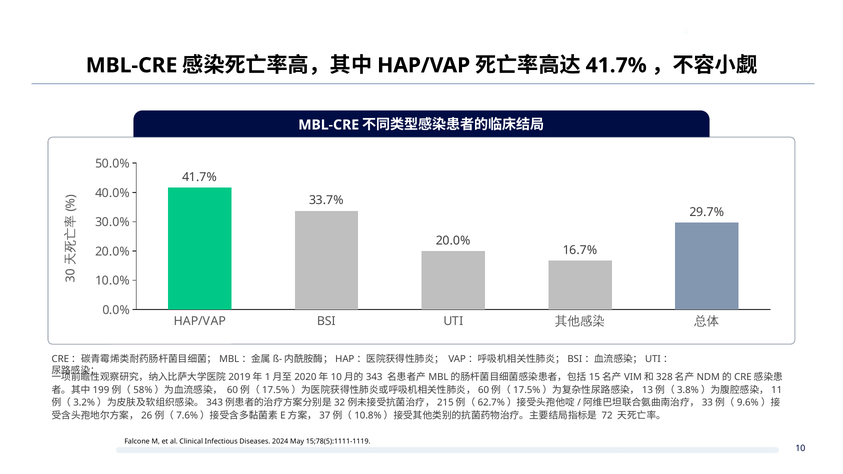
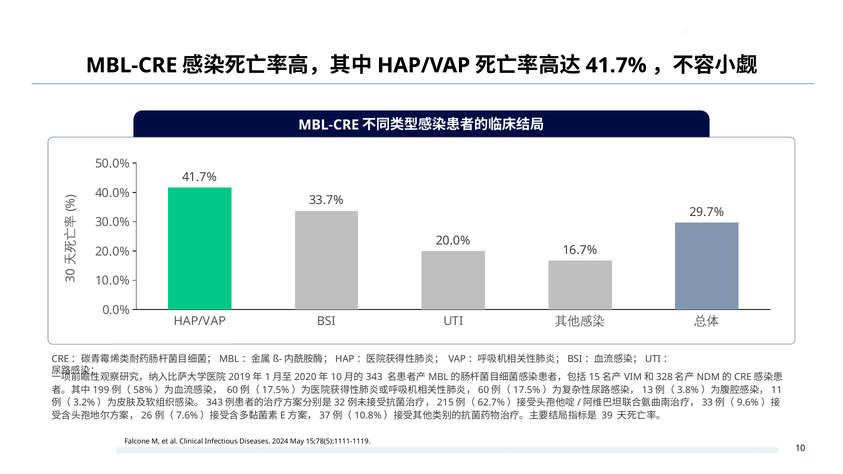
72: 72 -> 39
